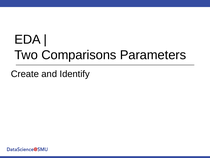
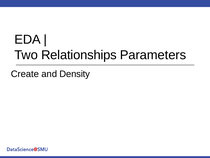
Comparisons: Comparisons -> Relationships
Identify: Identify -> Density
